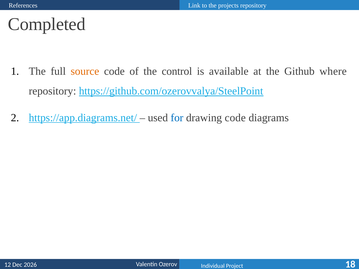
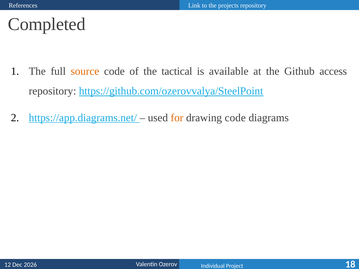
control: control -> tactical
where: where -> access
for colour: blue -> orange
